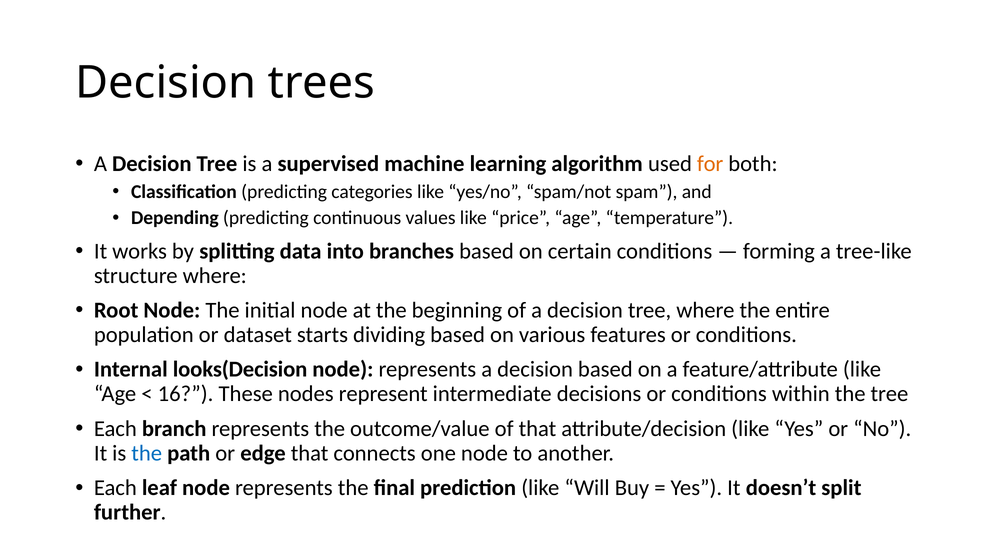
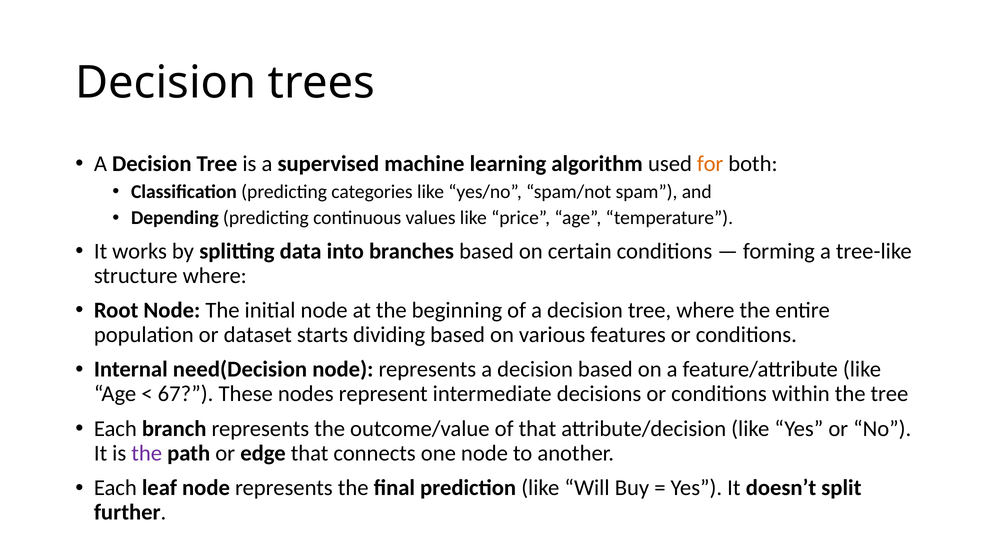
looks(Decision: looks(Decision -> need(Decision
16: 16 -> 67
the at (147, 453) colour: blue -> purple
